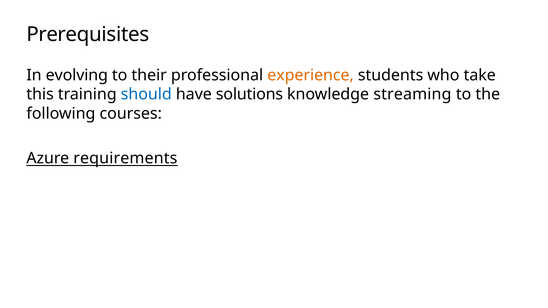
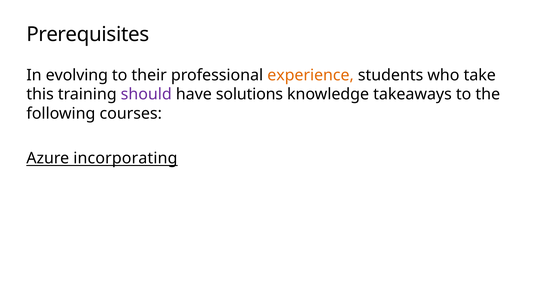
should colour: blue -> purple
streaming: streaming -> takeaways
requirements: requirements -> incorporating
